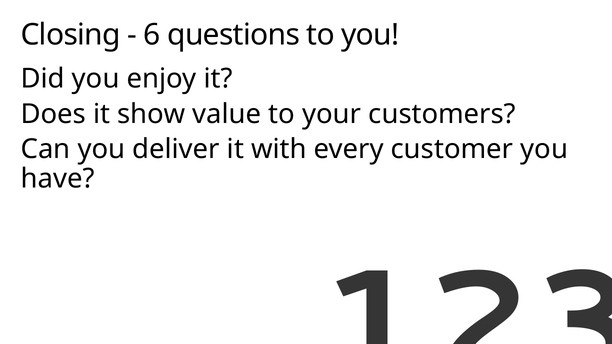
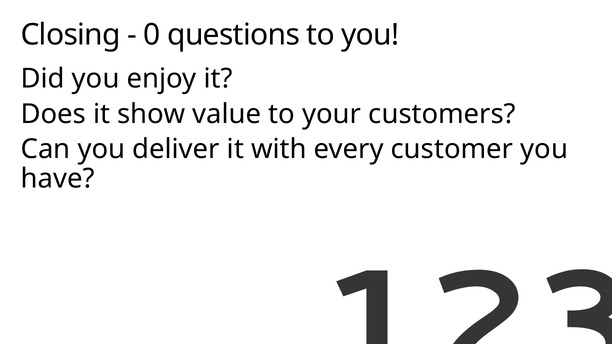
6: 6 -> 0
